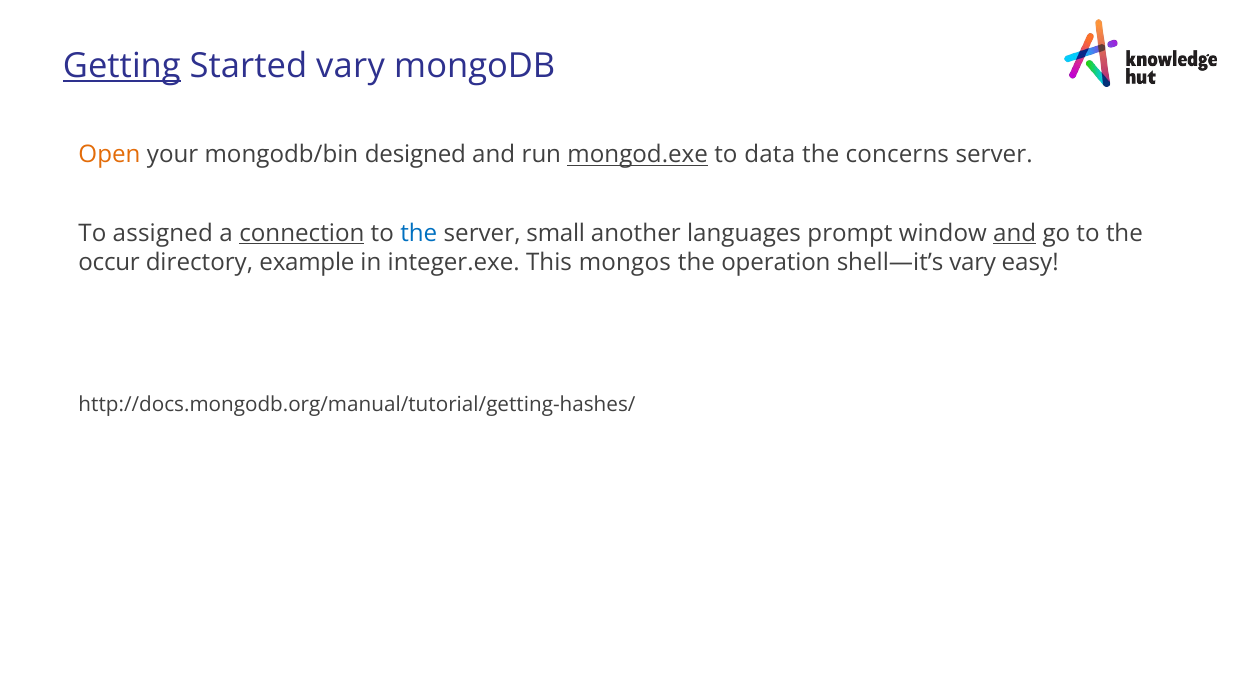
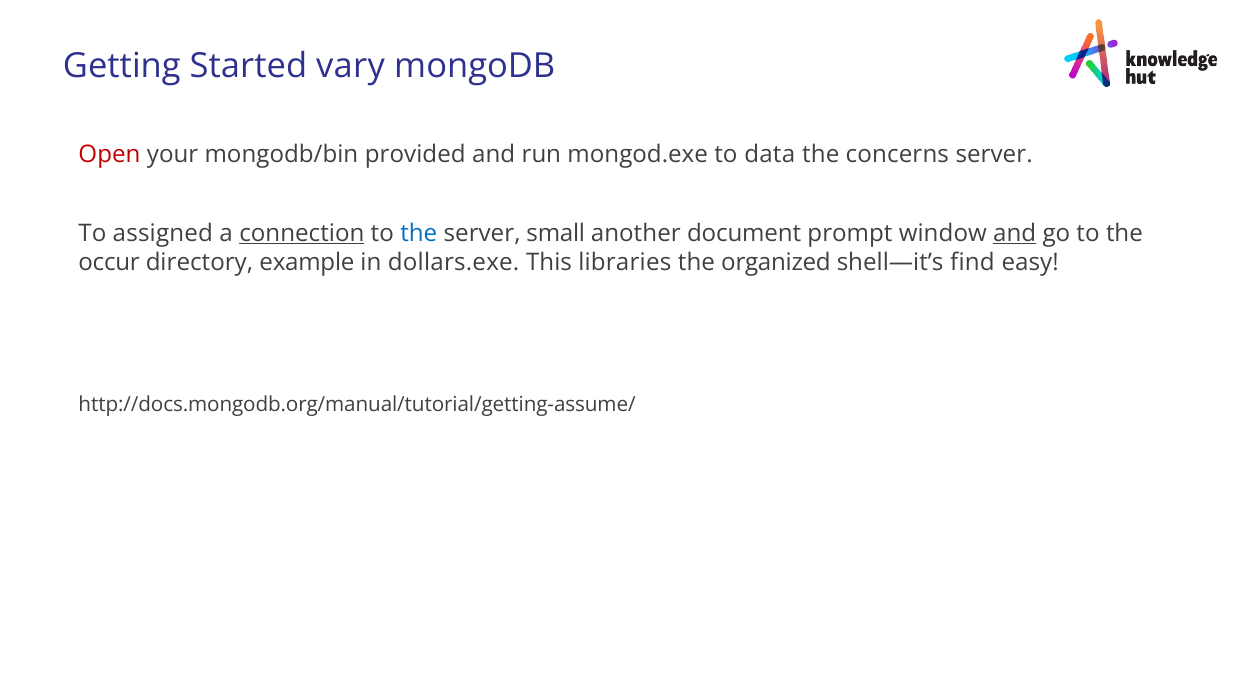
Getting underline: present -> none
Open colour: orange -> red
designed: designed -> provided
mongod.exe underline: present -> none
languages: languages -> document
integer.exe: integer.exe -> dollars.exe
mongos: mongos -> libraries
operation: operation -> organized
shell—it’s vary: vary -> find
http://docs.mongodb.org/manual/tutorial/getting-hashes/: http://docs.mongodb.org/manual/tutorial/getting-hashes/ -> http://docs.mongodb.org/manual/tutorial/getting-assume/
